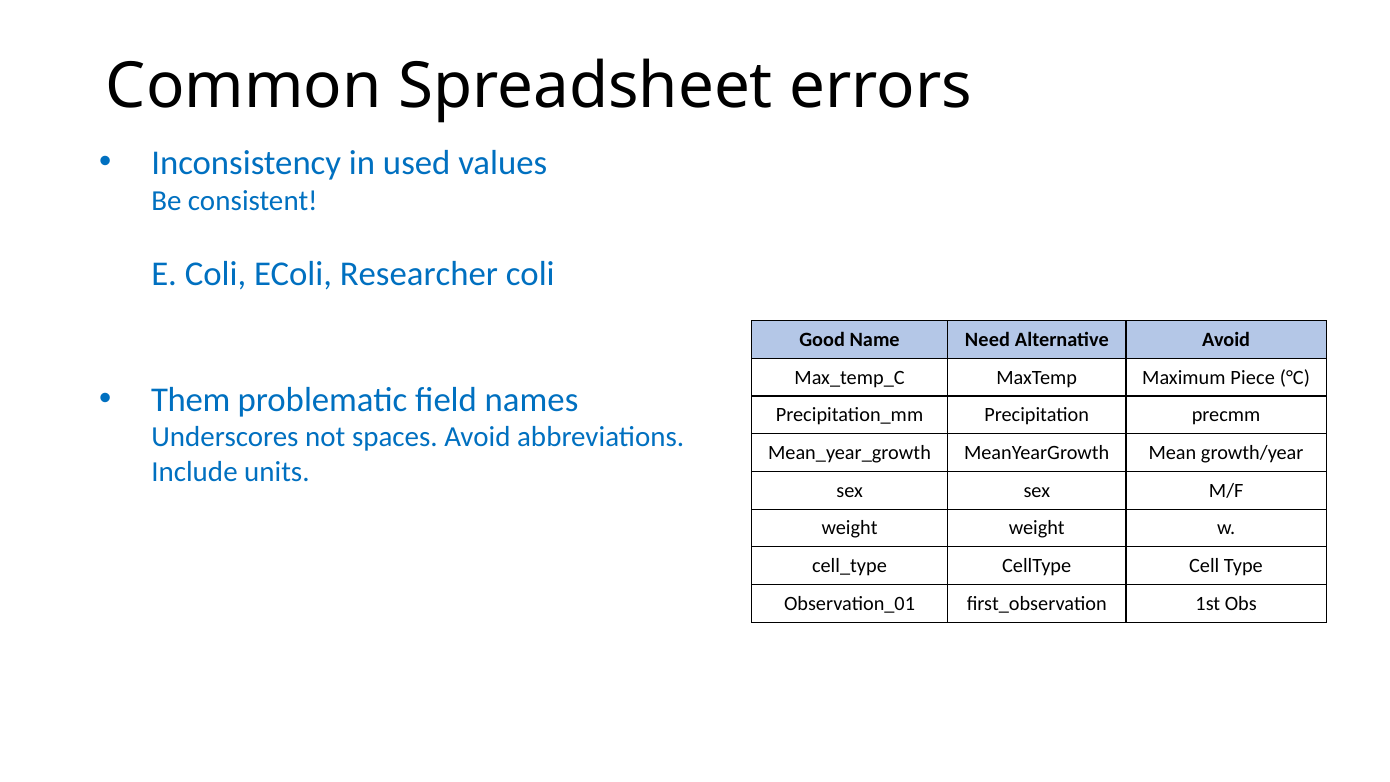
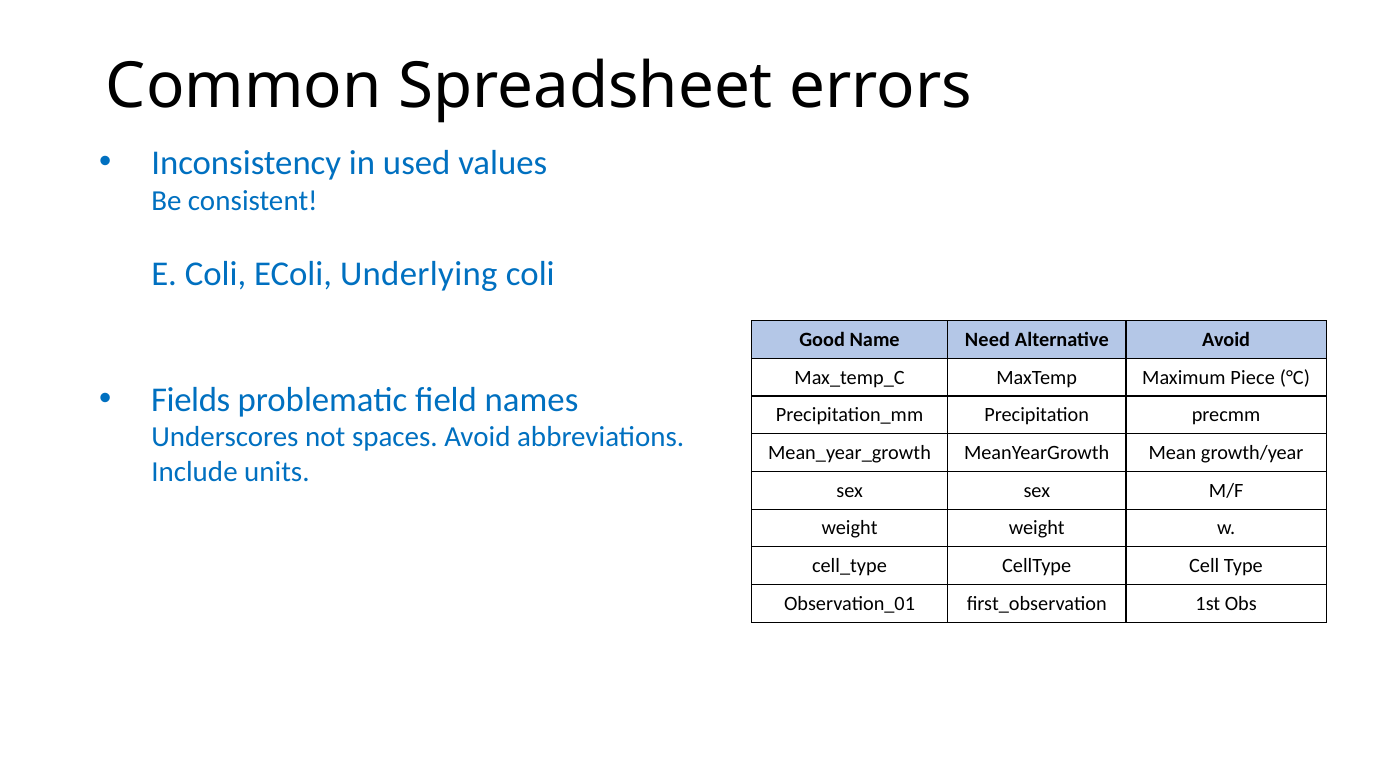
Researcher: Researcher -> Underlying
Them: Them -> Fields
